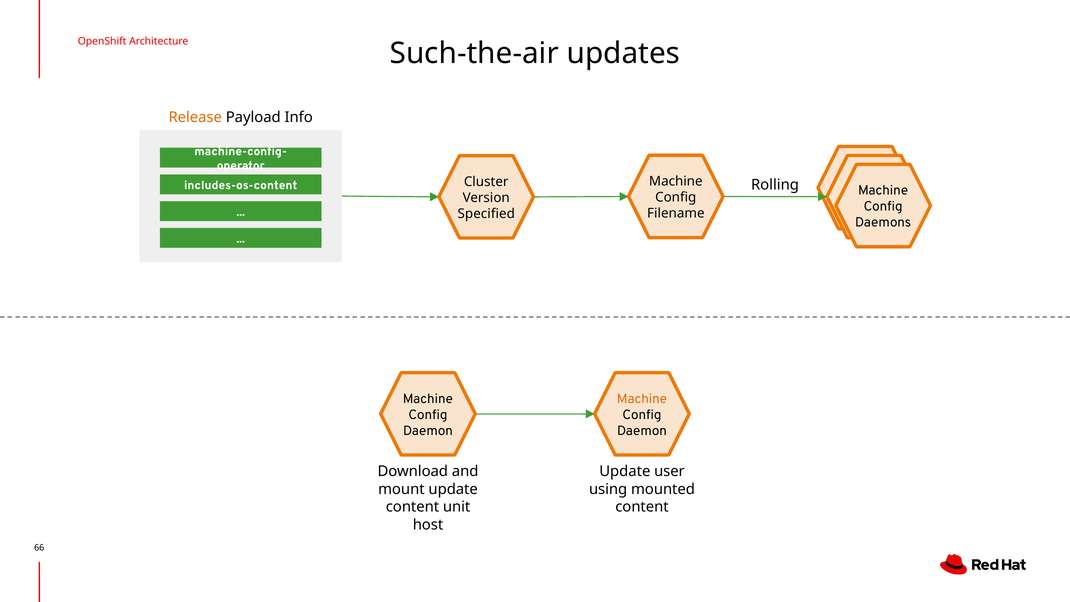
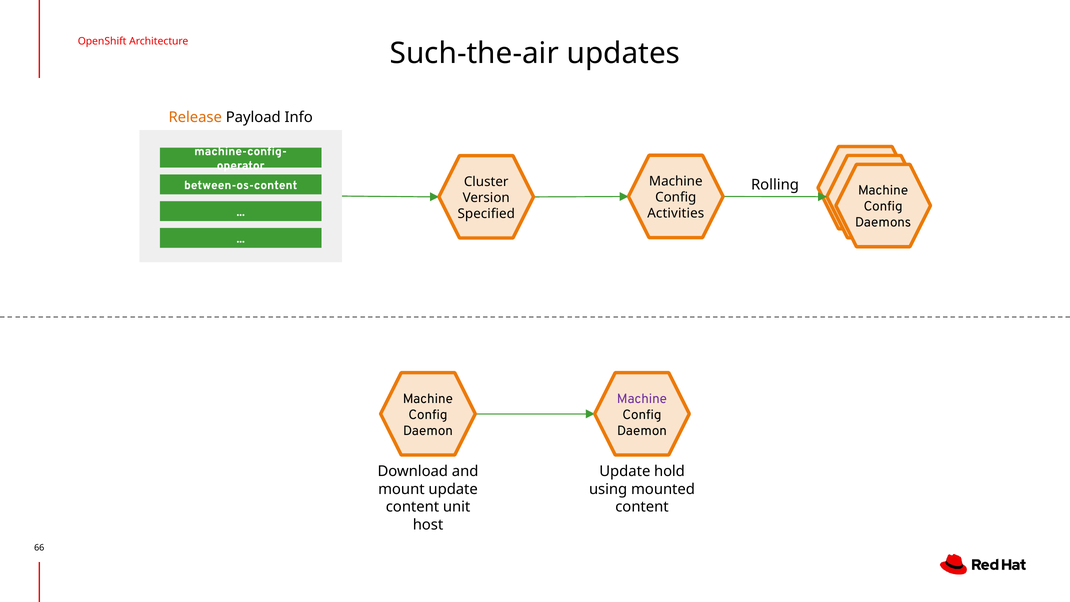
includes-os-content: includes-os-content -> between-os-content
Filename: Filename -> Activities
Machine at (642, 399) colour: orange -> purple
user: user -> hold
